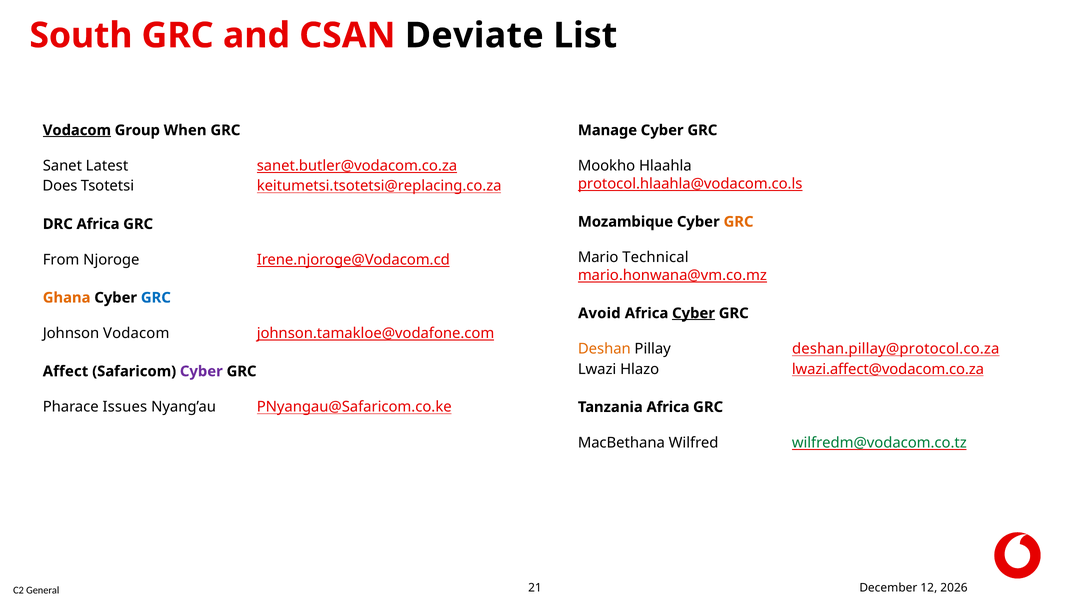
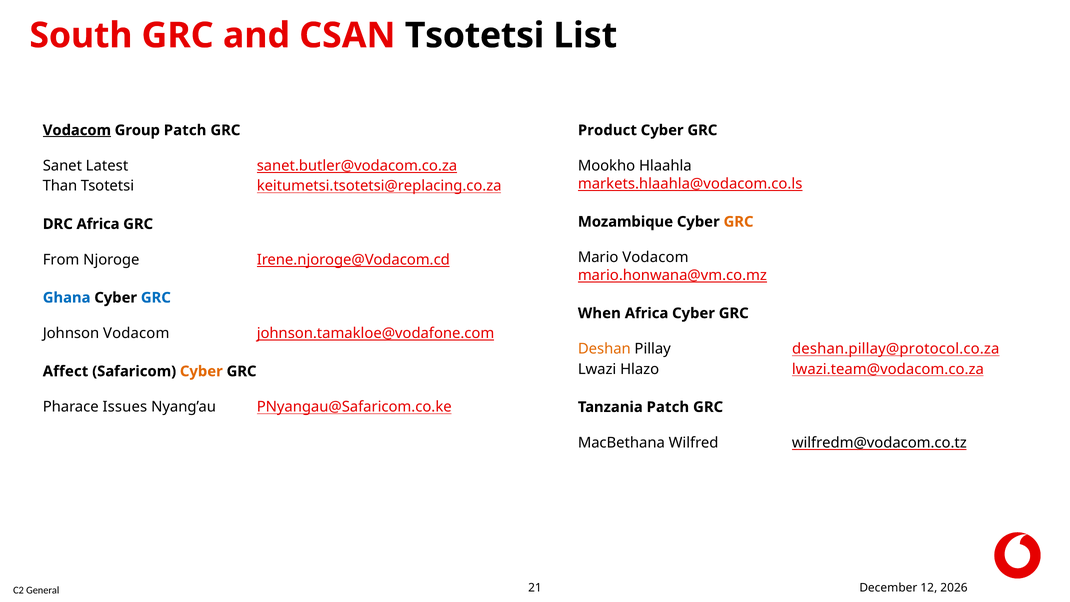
CSAN Deviate: Deviate -> Tsotetsi
Group When: When -> Patch
Manage: Manage -> Product
protocol.hlaahla@vodacom.co.ls: protocol.hlaahla@vodacom.co.ls -> markets.hlaahla@vodacom.co.ls
Does: Does -> Than
Mario Technical: Technical -> Vodacom
Ghana colour: orange -> blue
Avoid: Avoid -> When
Cyber at (694, 313) underline: present -> none
lwazi.affect@vodacom.co.za: lwazi.affect@vodacom.co.za -> lwazi.team@vodacom.co.za
Cyber at (201, 371) colour: purple -> orange
Tanzania Africa: Africa -> Patch
wilfredm@vodacom.co.tz colour: green -> black
